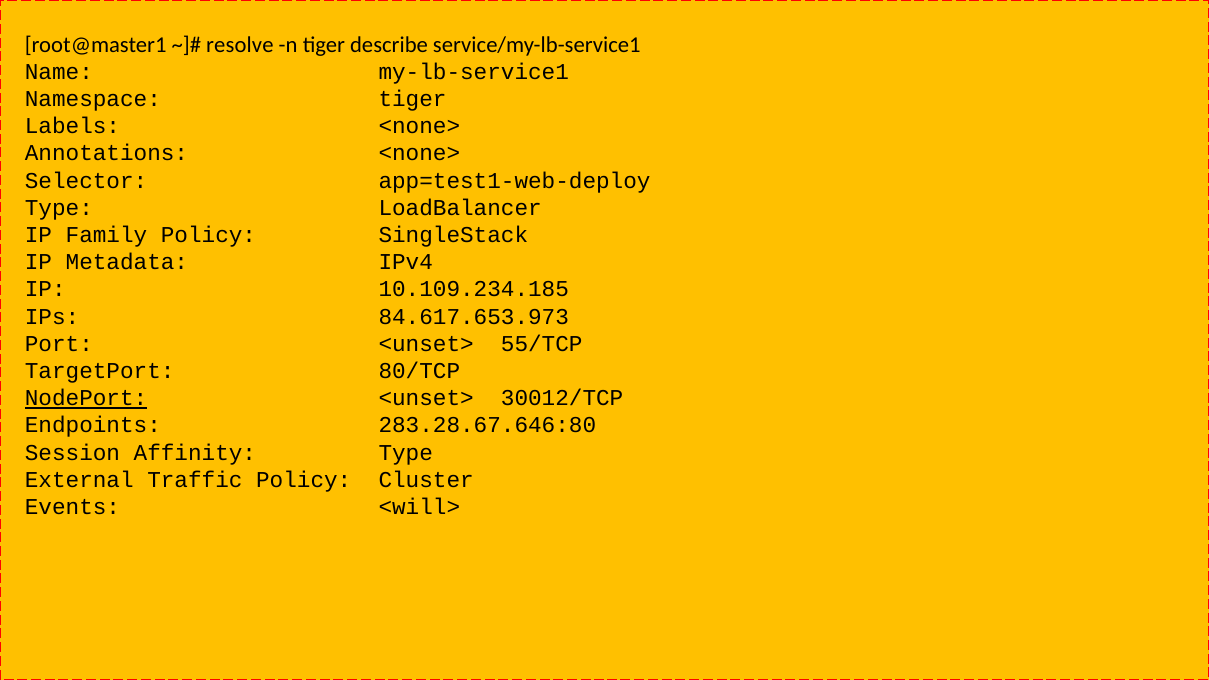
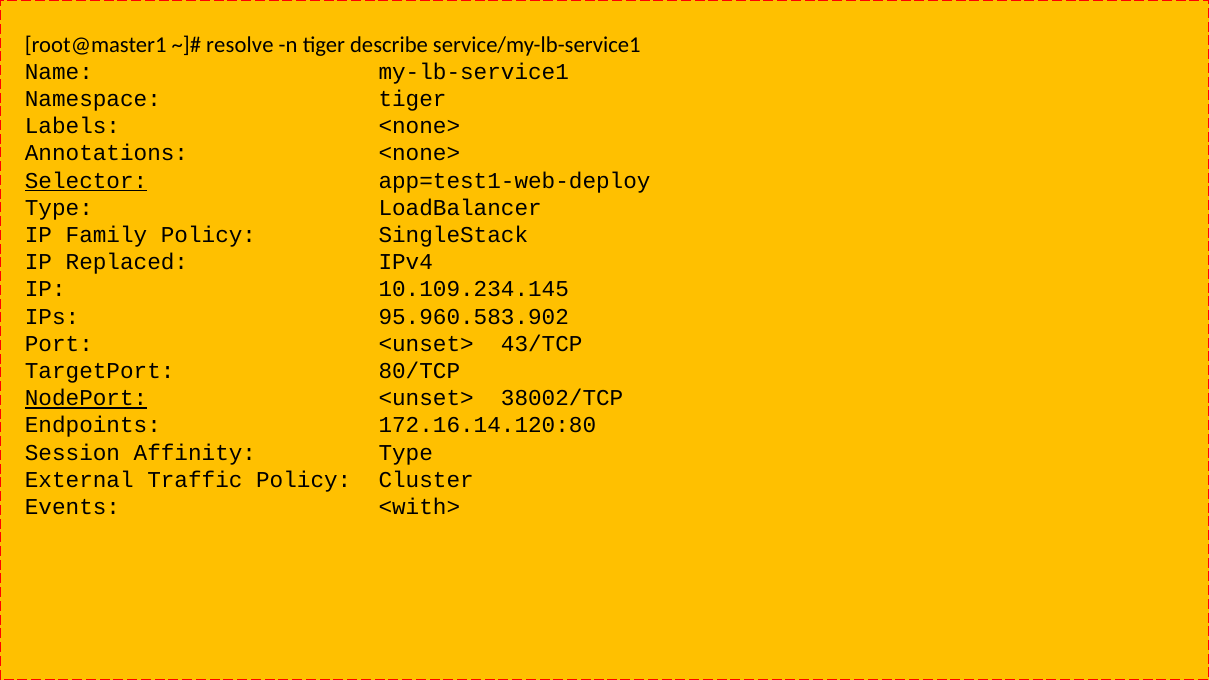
Selector underline: none -> present
Metadata: Metadata -> Replaced
10.109.234.185: 10.109.234.185 -> 10.109.234.145
84.617.653.973: 84.617.653.973 -> 95.960.583.902
55/TCP: 55/TCP -> 43/TCP
30012/TCP: 30012/TCP -> 38002/TCP
283.28.67.646:80: 283.28.67.646:80 -> 172.16.14.120:80
<will>: <will> -> <with>
